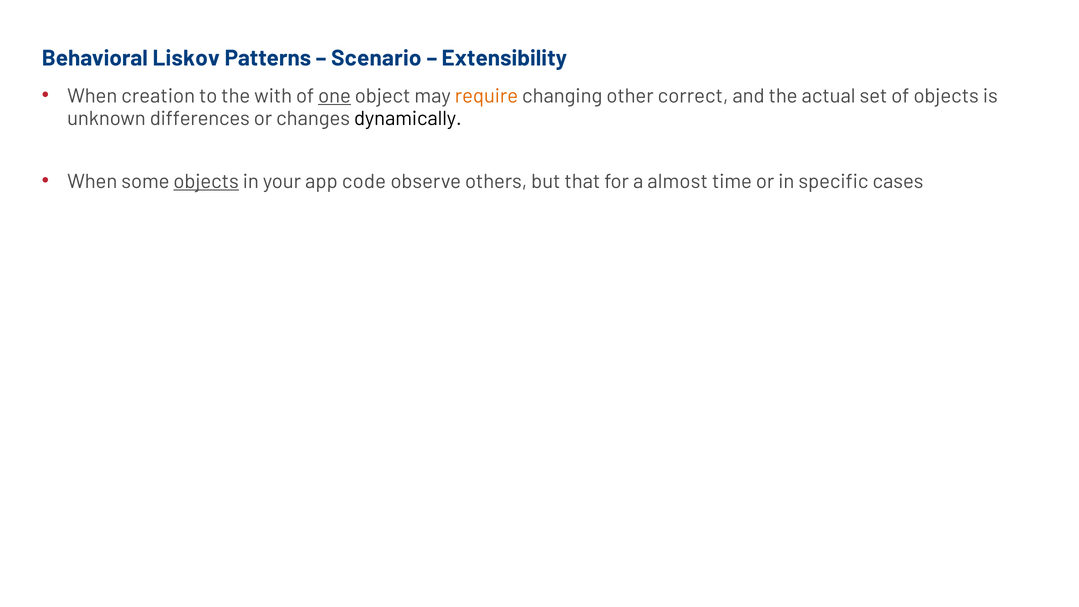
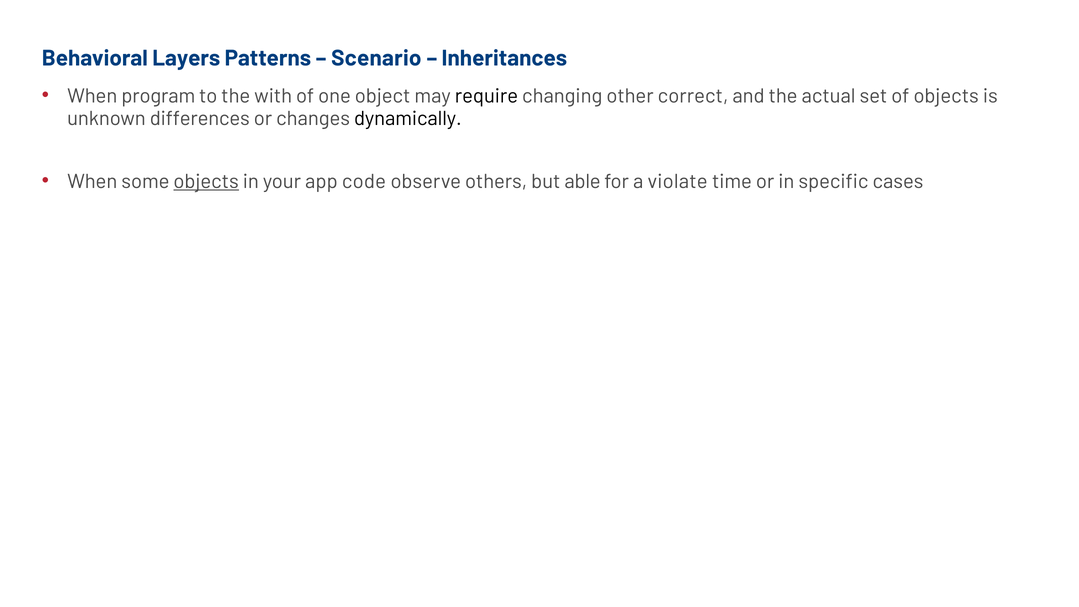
Liskov: Liskov -> Layers
Extensibility: Extensibility -> Inheritances
creation: creation -> program
one underline: present -> none
require colour: orange -> black
that: that -> able
almost: almost -> violate
